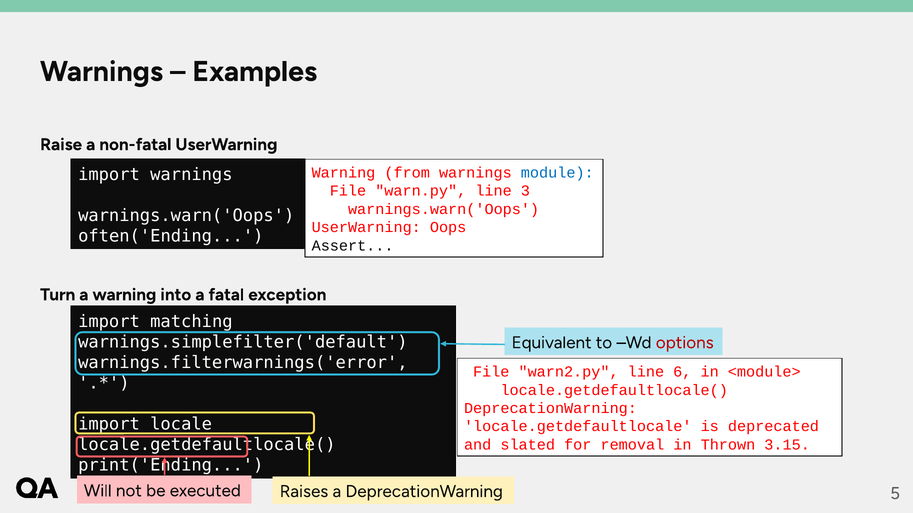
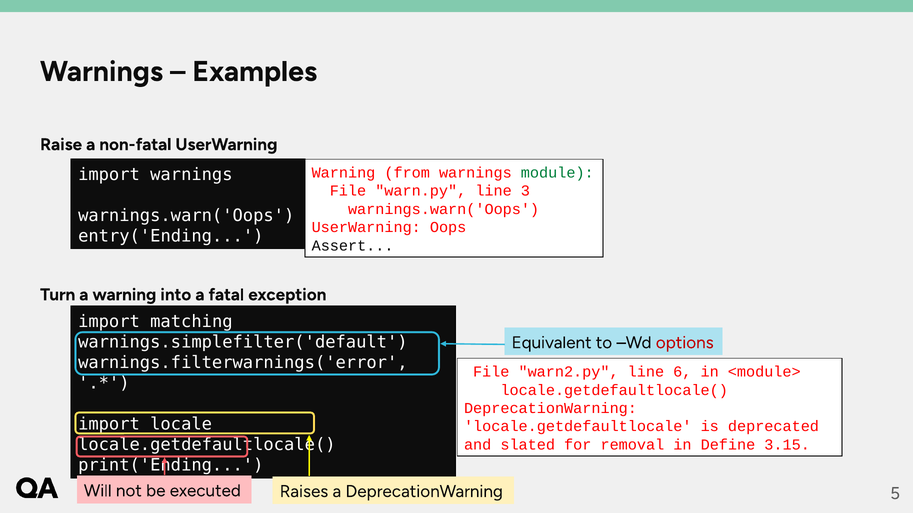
module colour: blue -> green
often('Ending: often('Ending -> entry('Ending
Thrown: Thrown -> Define
